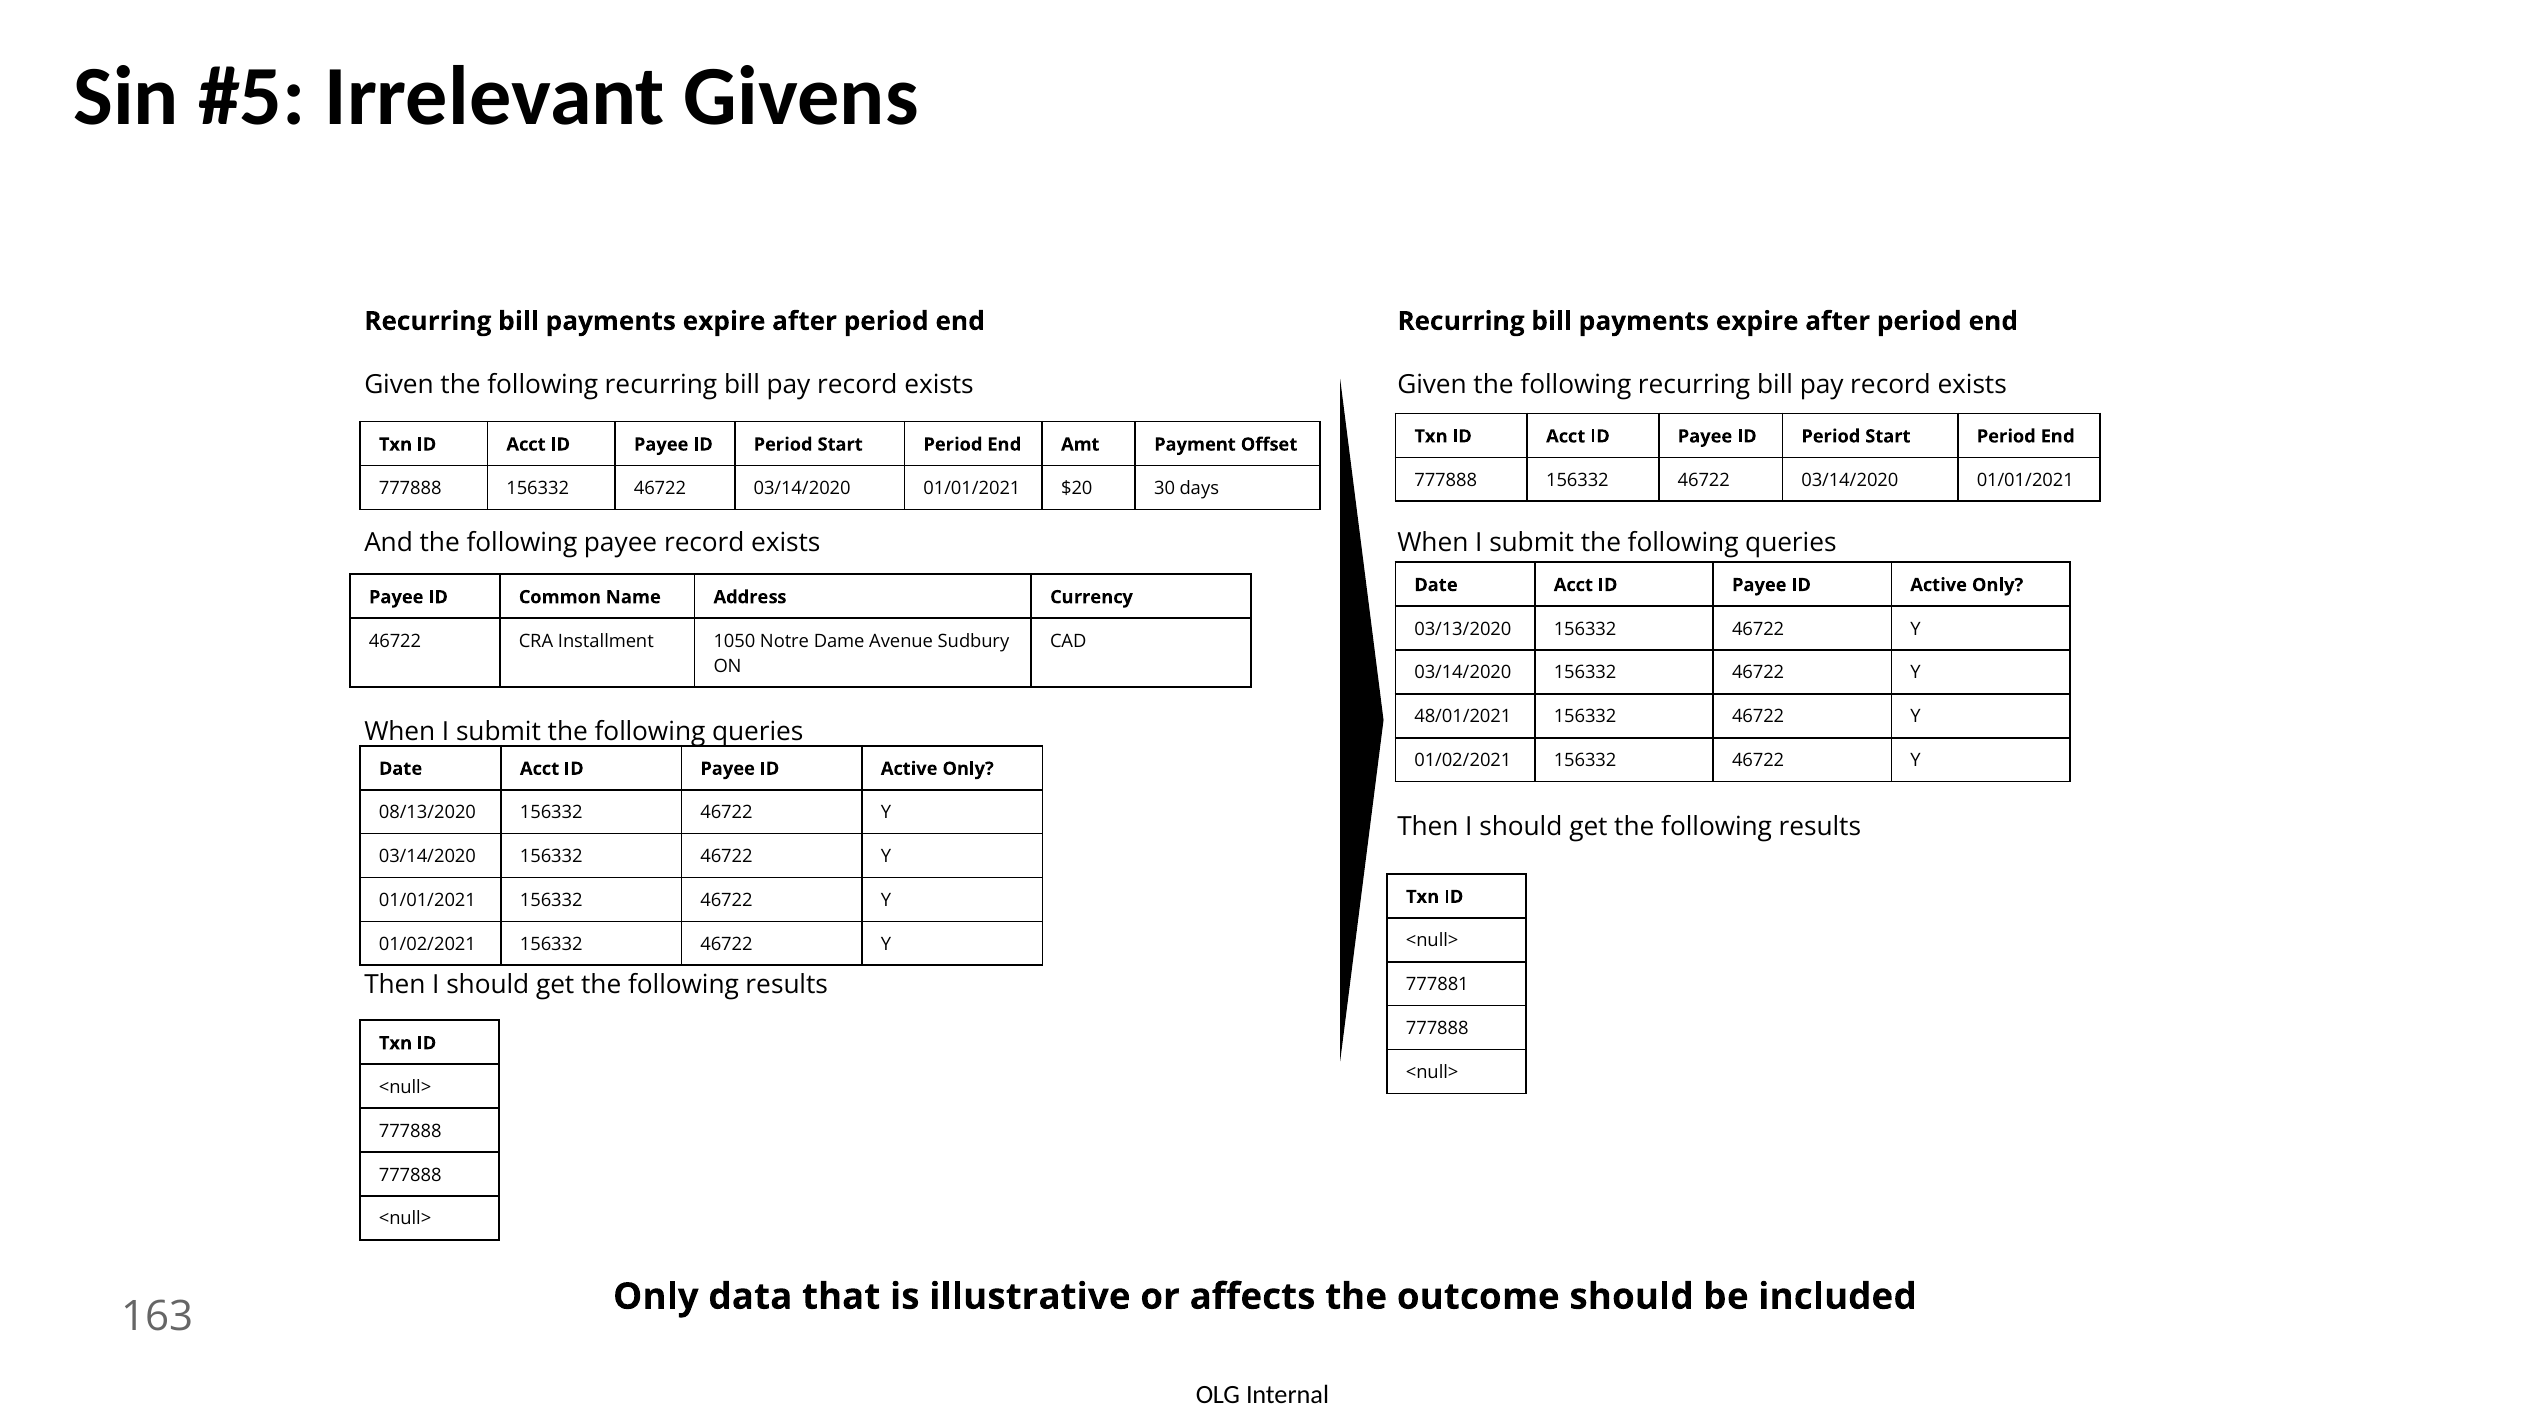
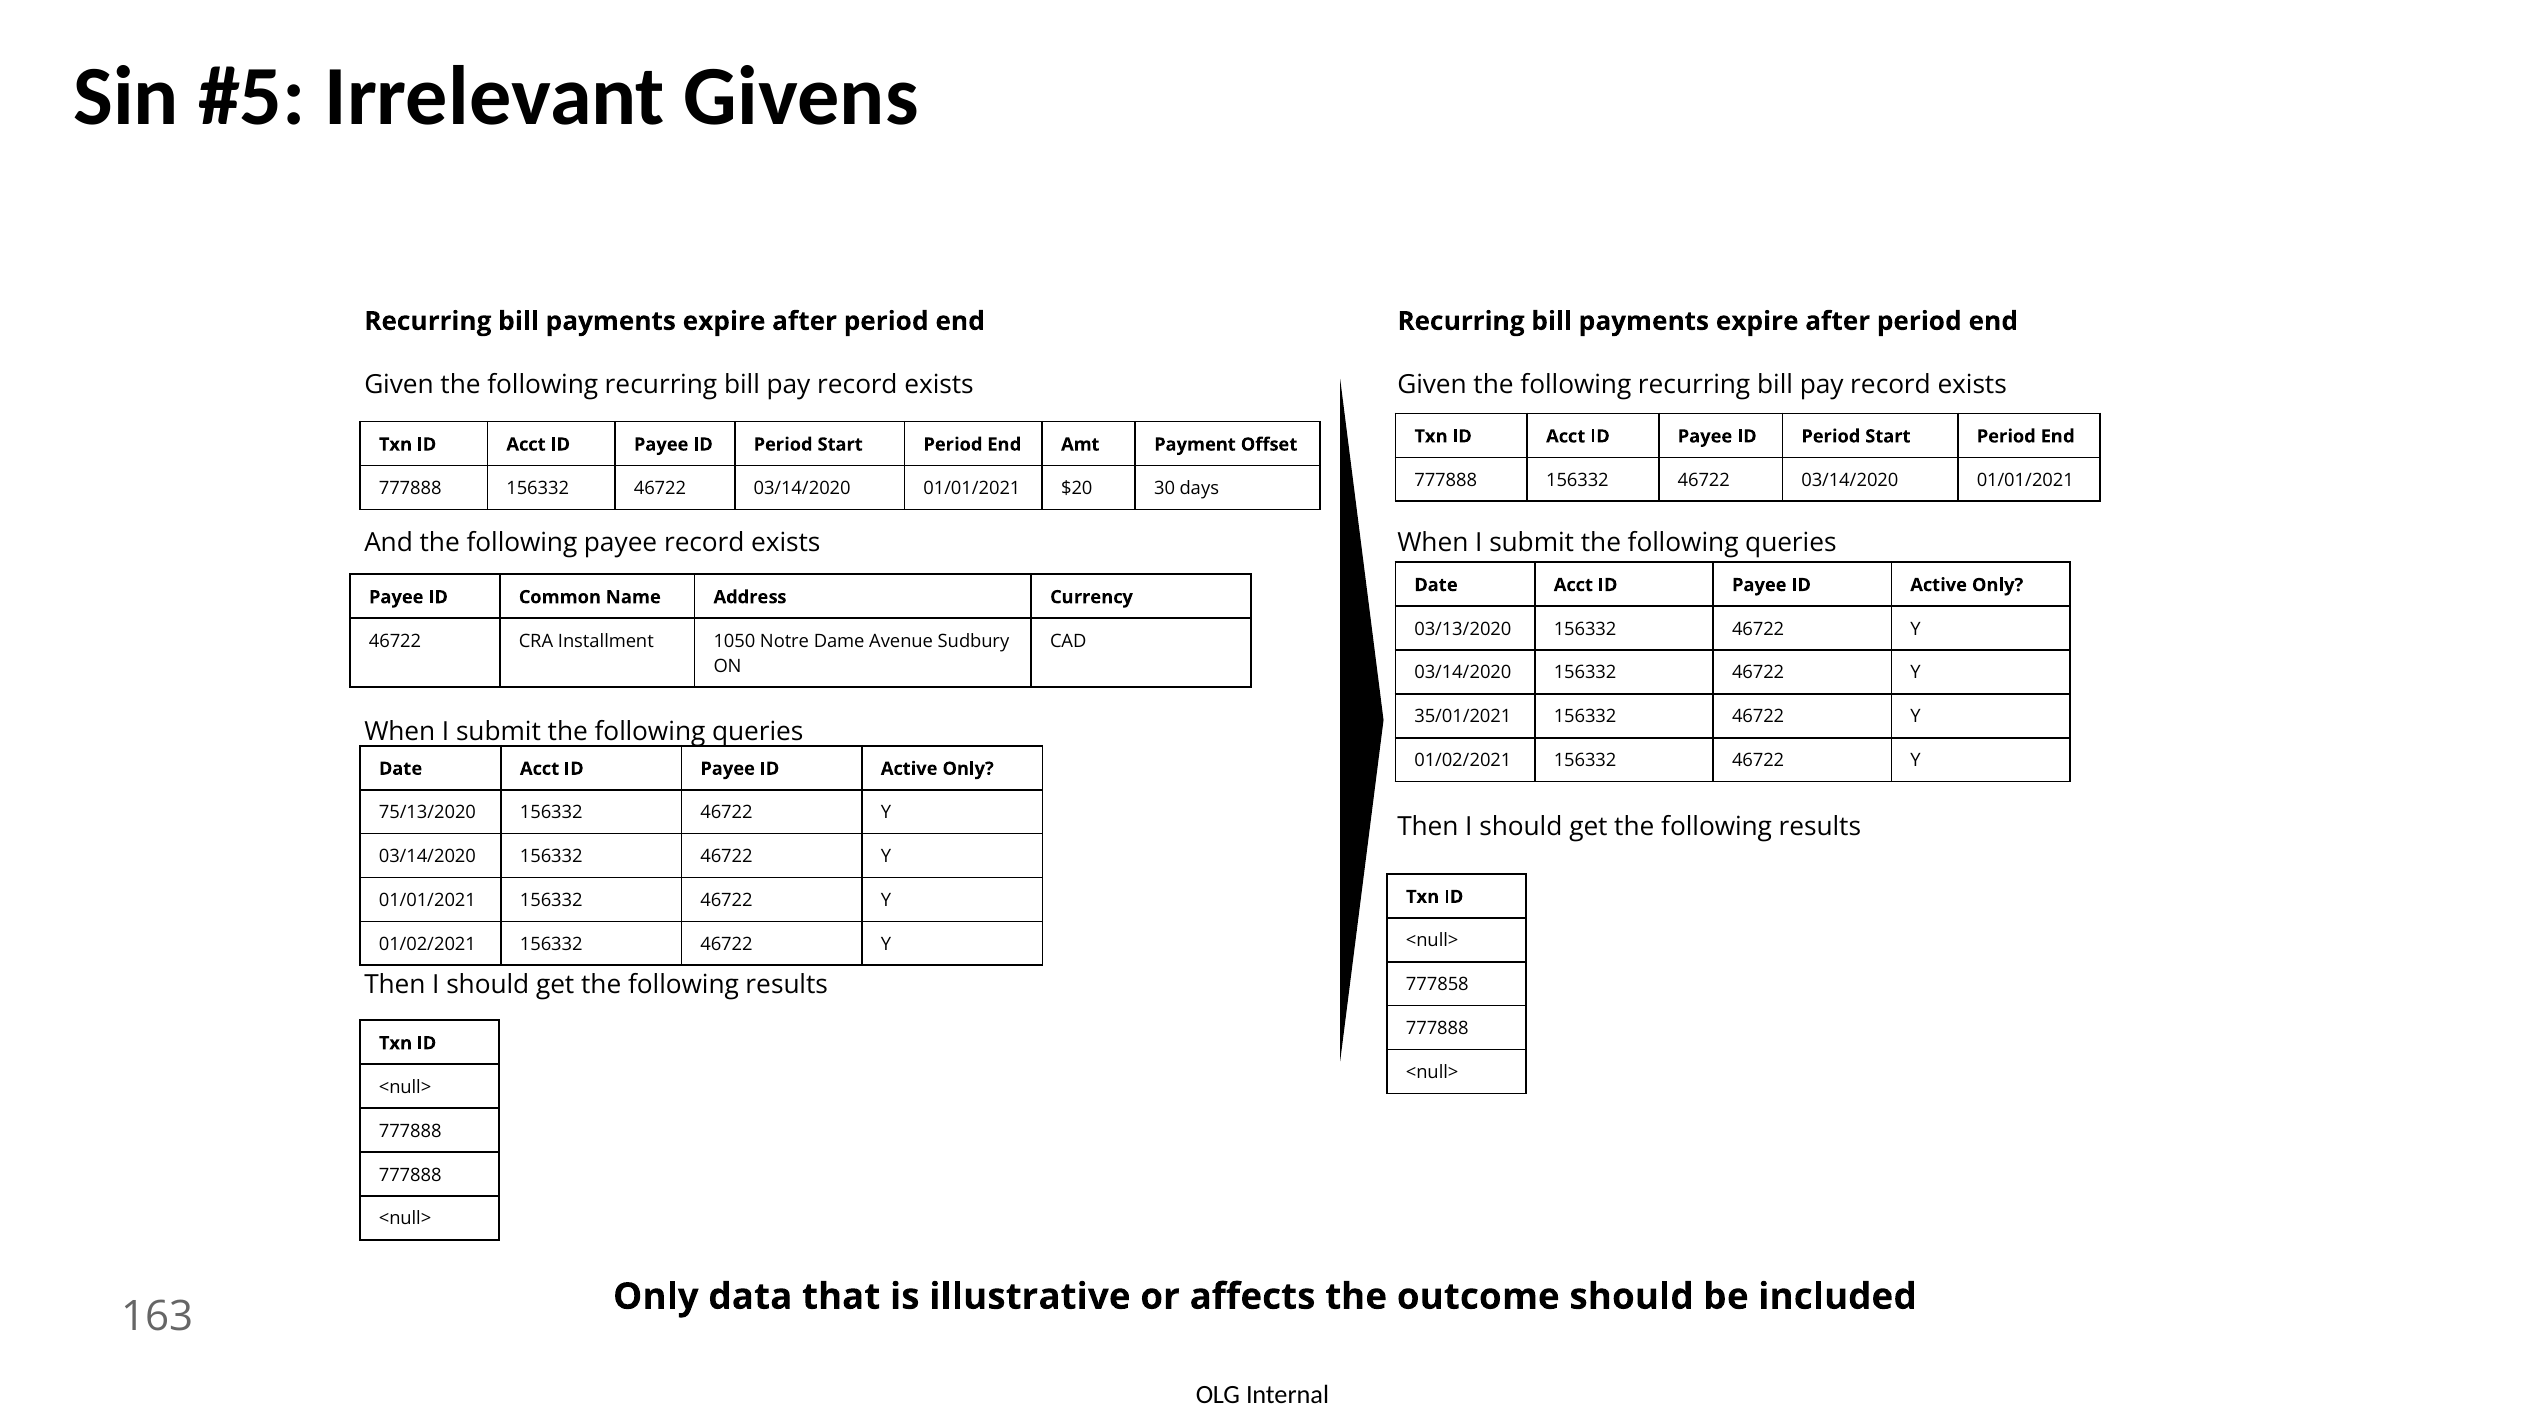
48/01/2021: 48/01/2021 -> 35/01/2021
08/13/2020: 08/13/2020 -> 75/13/2020
777881: 777881 -> 777858
